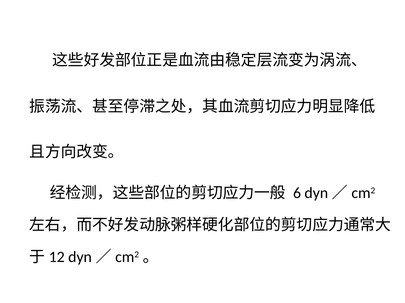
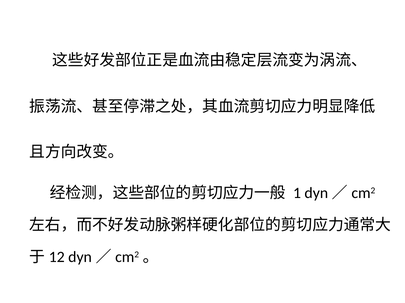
6: 6 -> 1
